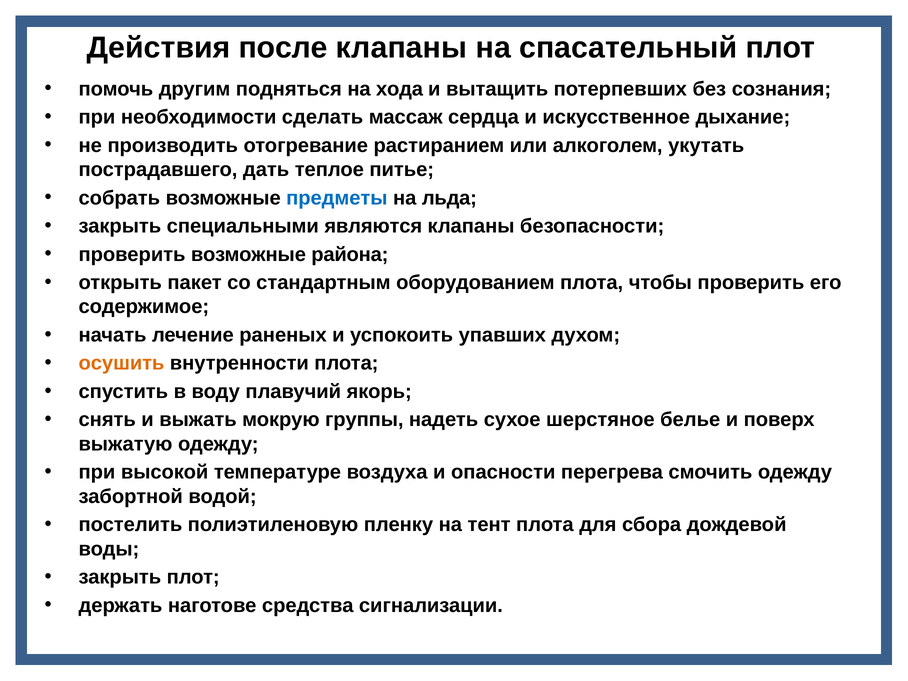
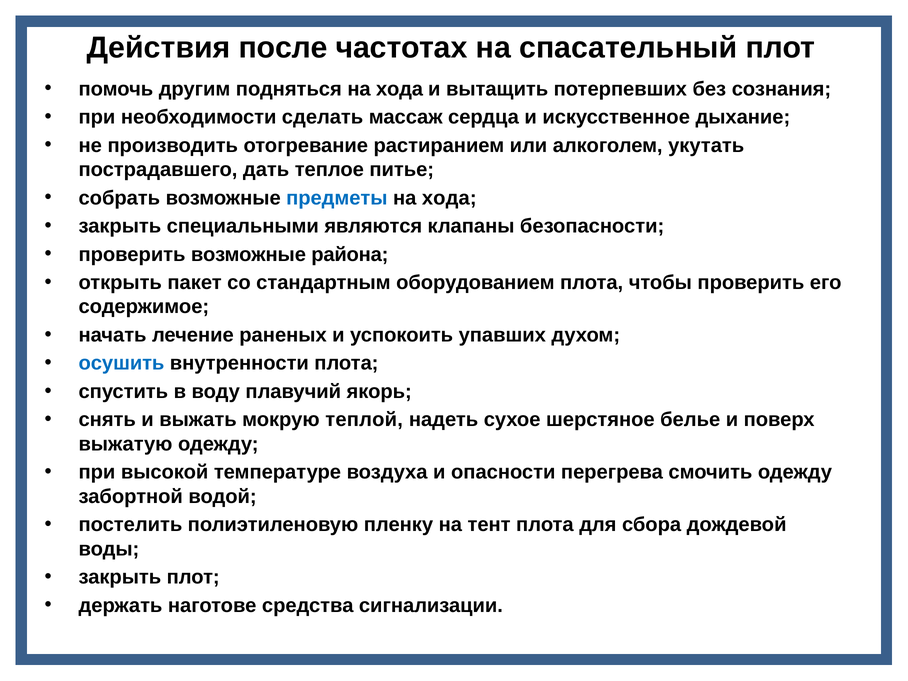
после клапаны: клапаны -> частотах
льда at (449, 198): льда -> хода
осушить colour: orange -> blue
группы: группы -> теплой
